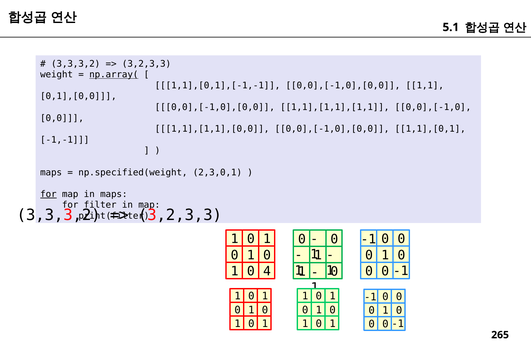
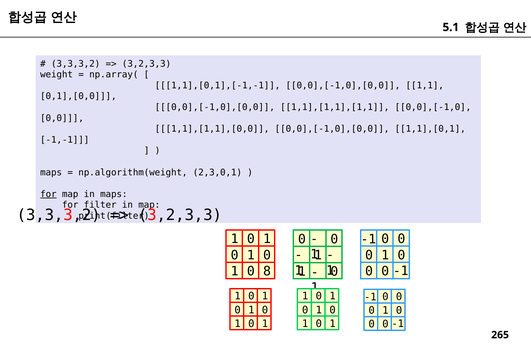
np.array( underline: present -> none
np.specified(weight: np.specified(weight -> np.algorithm(weight
4: 4 -> 8
